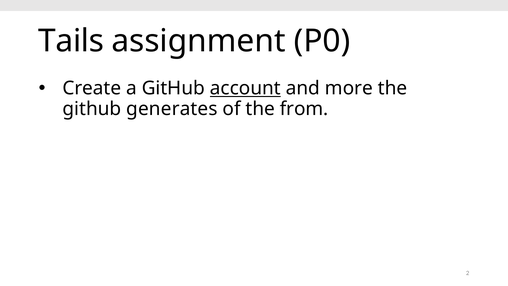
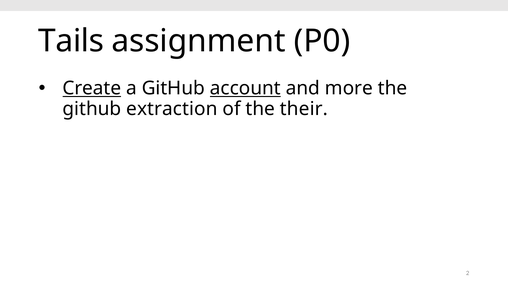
Create underline: none -> present
generates: generates -> extraction
from: from -> their
